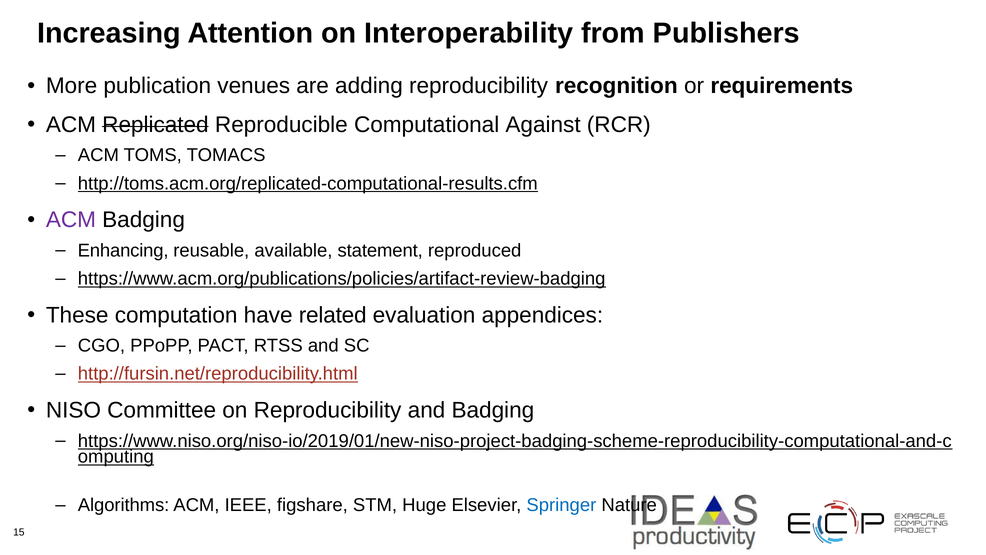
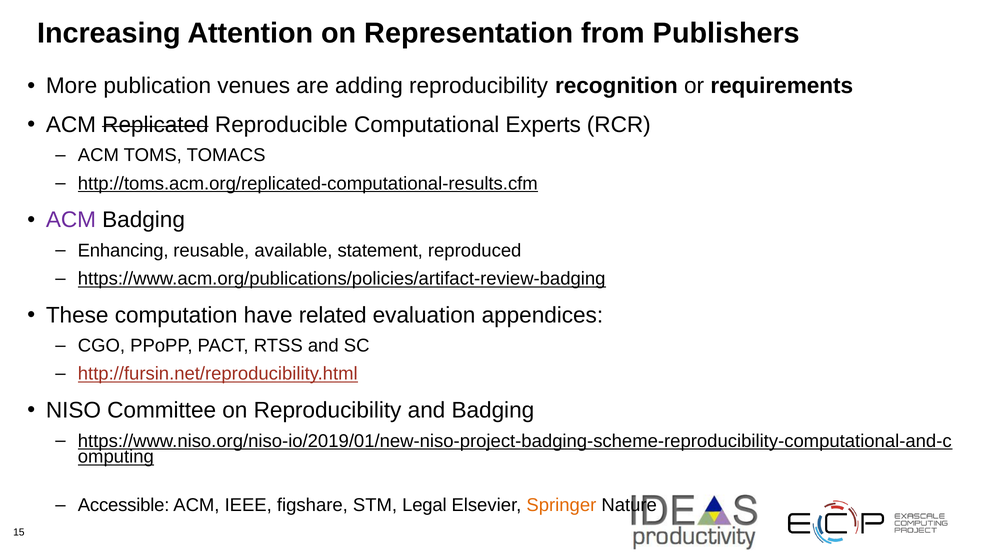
Interoperability: Interoperability -> Representation
Against: Against -> Experts
Algorithms: Algorithms -> Accessible
Huge: Huge -> Legal
Springer colour: blue -> orange
